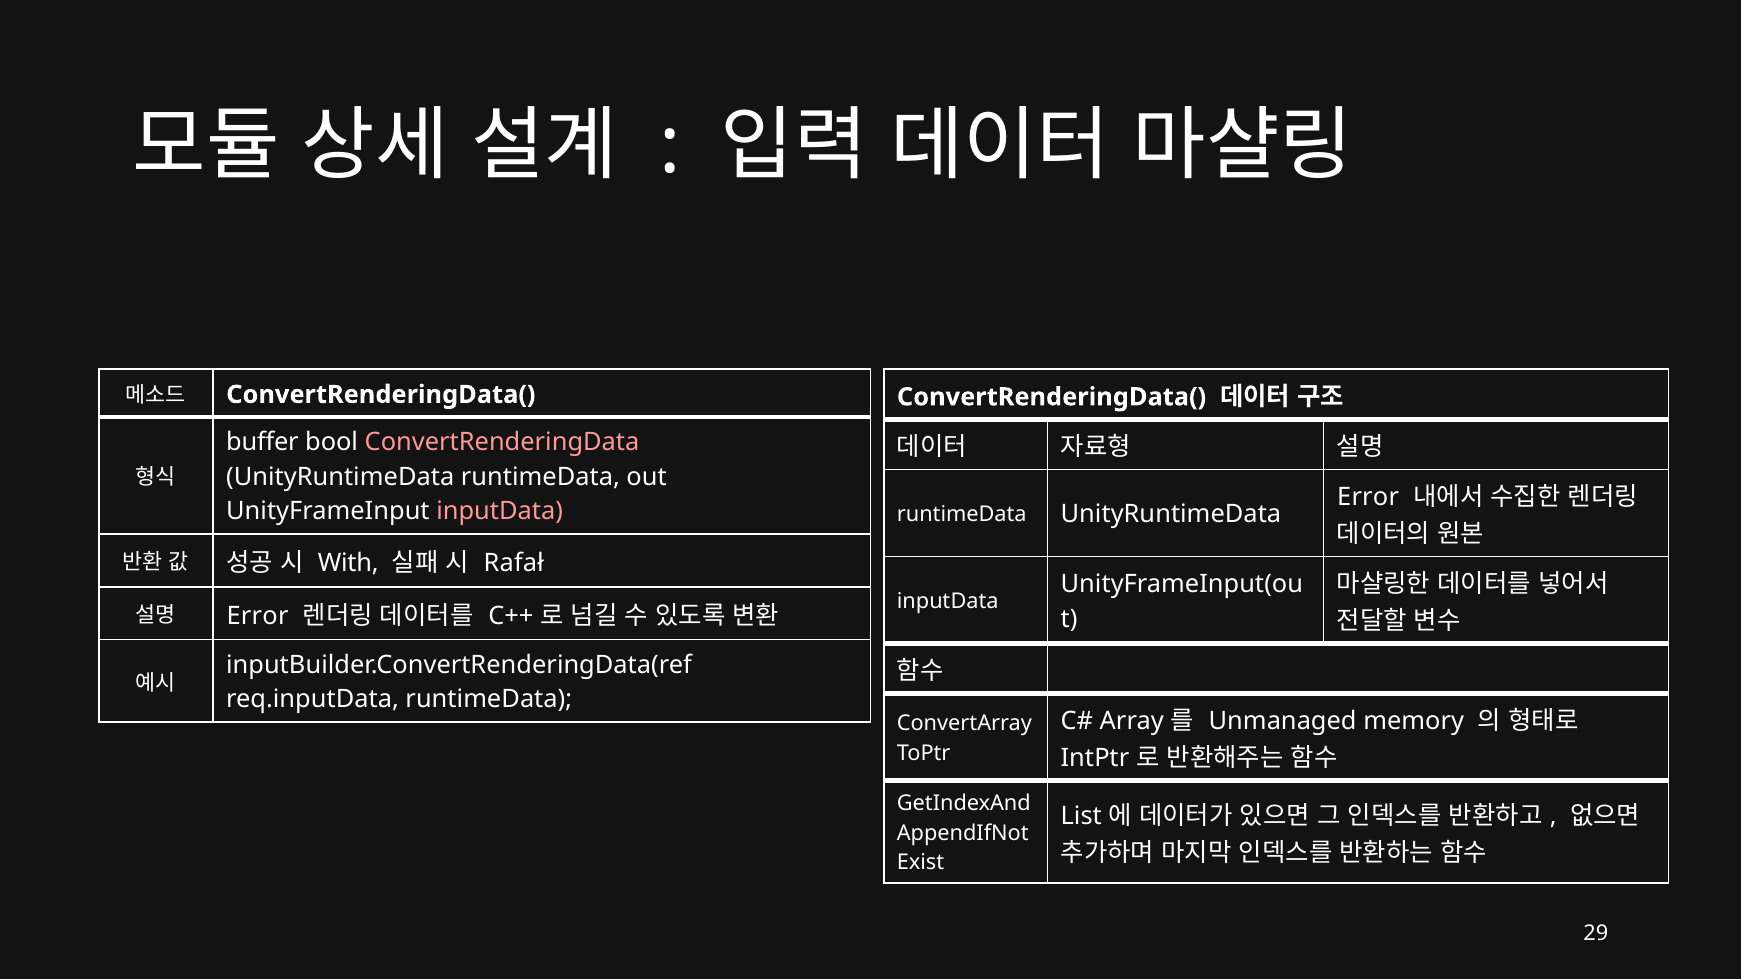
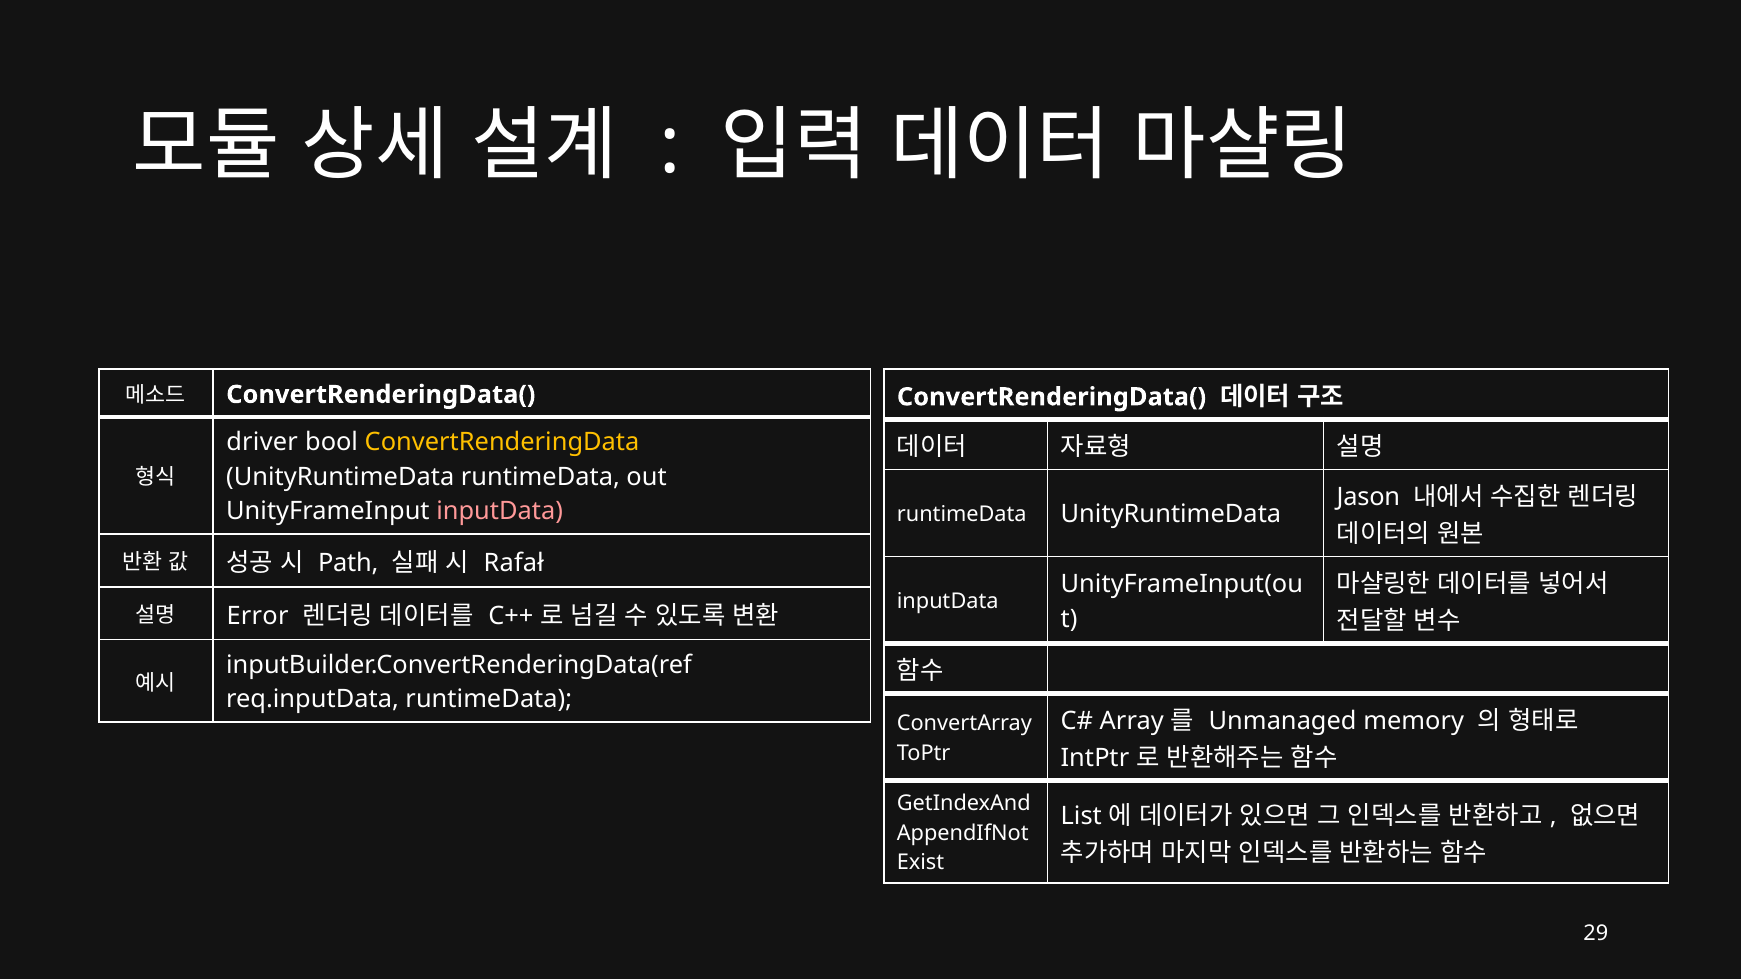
buffer: buffer -> driver
ConvertRenderingData colour: pink -> yellow
Error at (1368, 497): Error -> Jason
With: With -> Path
